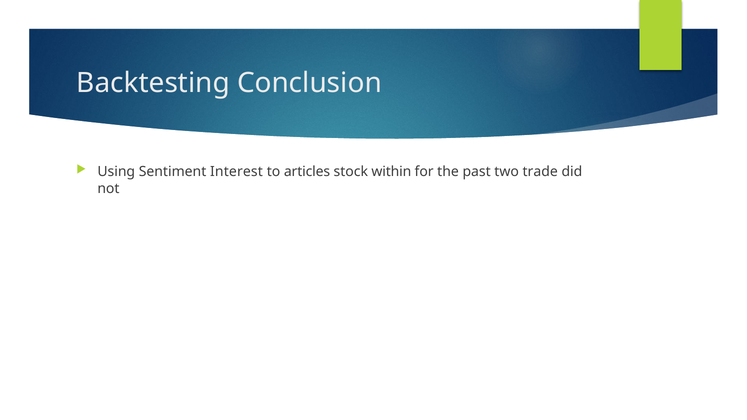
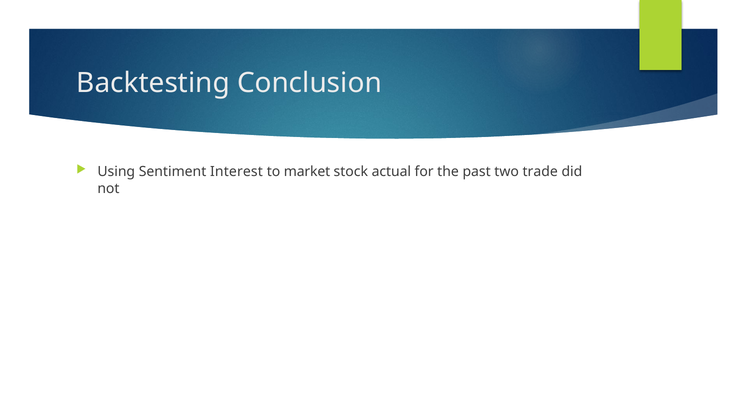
articles: articles -> market
within: within -> actual
